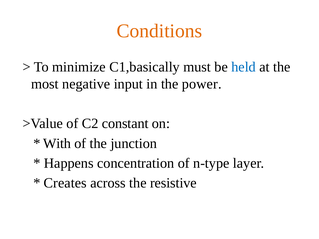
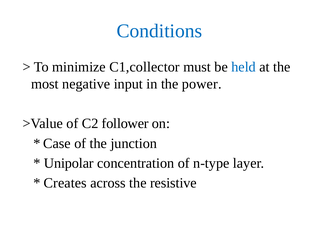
Conditions colour: orange -> blue
C1,basically: C1,basically -> C1,collector
constant: constant -> follower
With: With -> Case
Happens: Happens -> Unipolar
